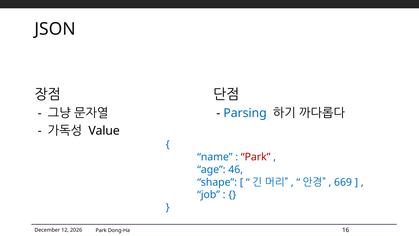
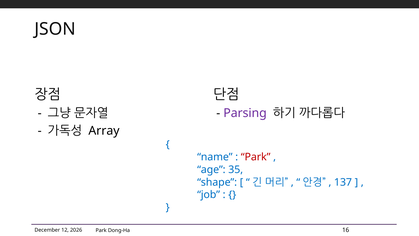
Parsing colour: blue -> purple
Value: Value -> Array
46: 46 -> 35
669: 669 -> 137
